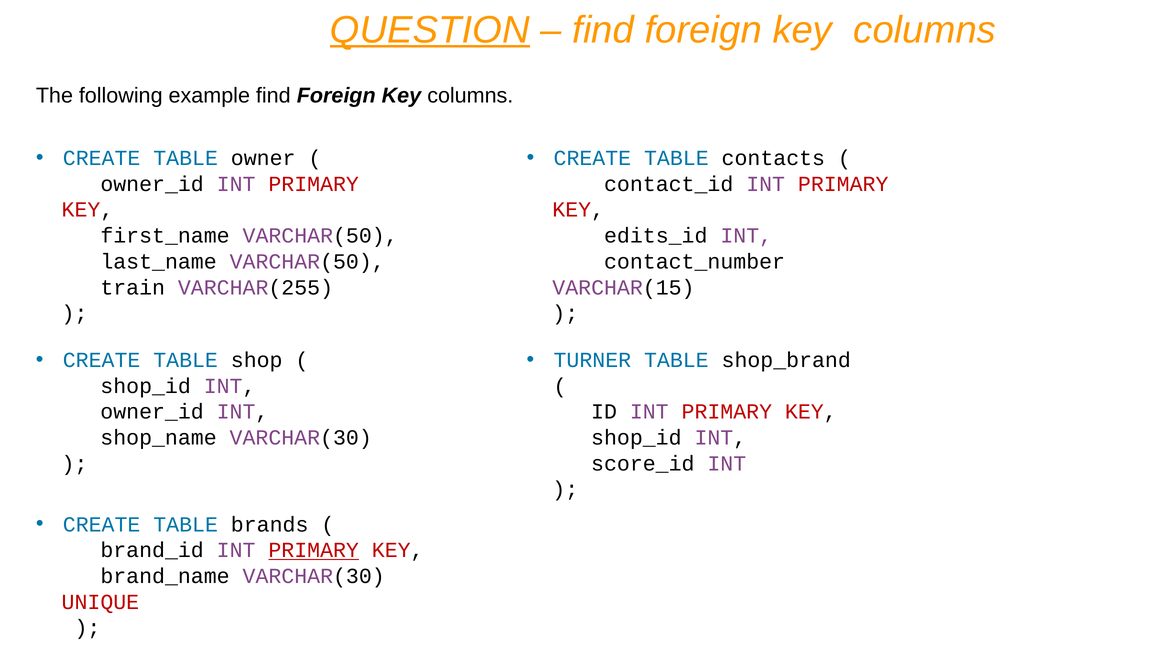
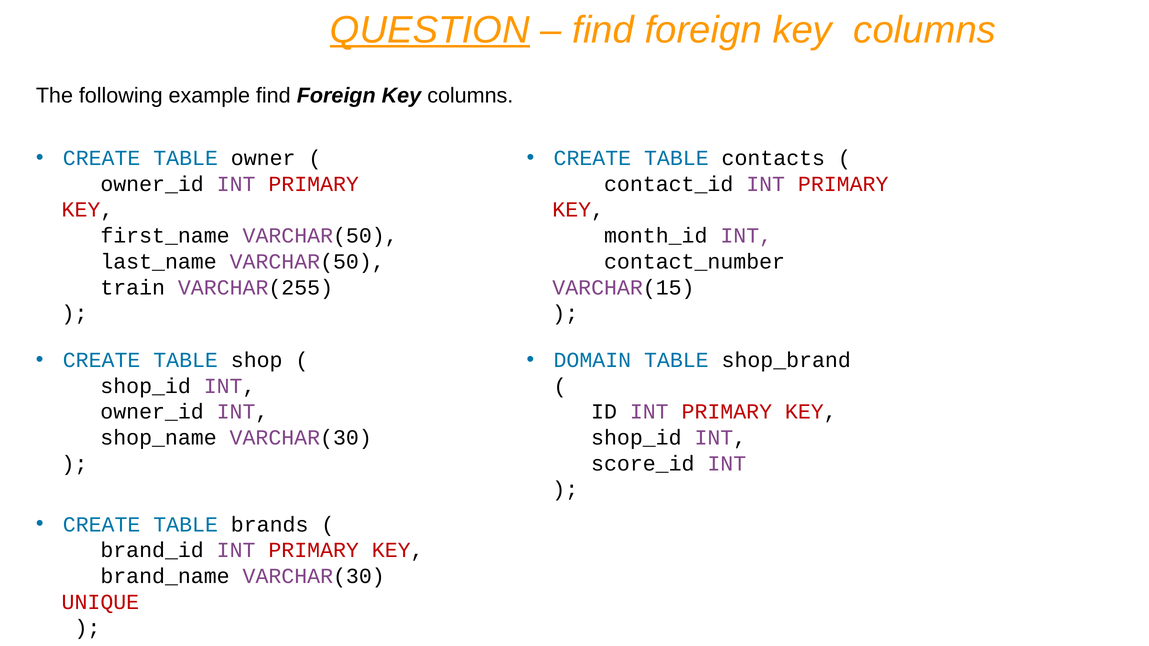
edits_id: edits_id -> month_id
TURNER: TURNER -> DOMAIN
PRIMARY at (314, 551) underline: present -> none
